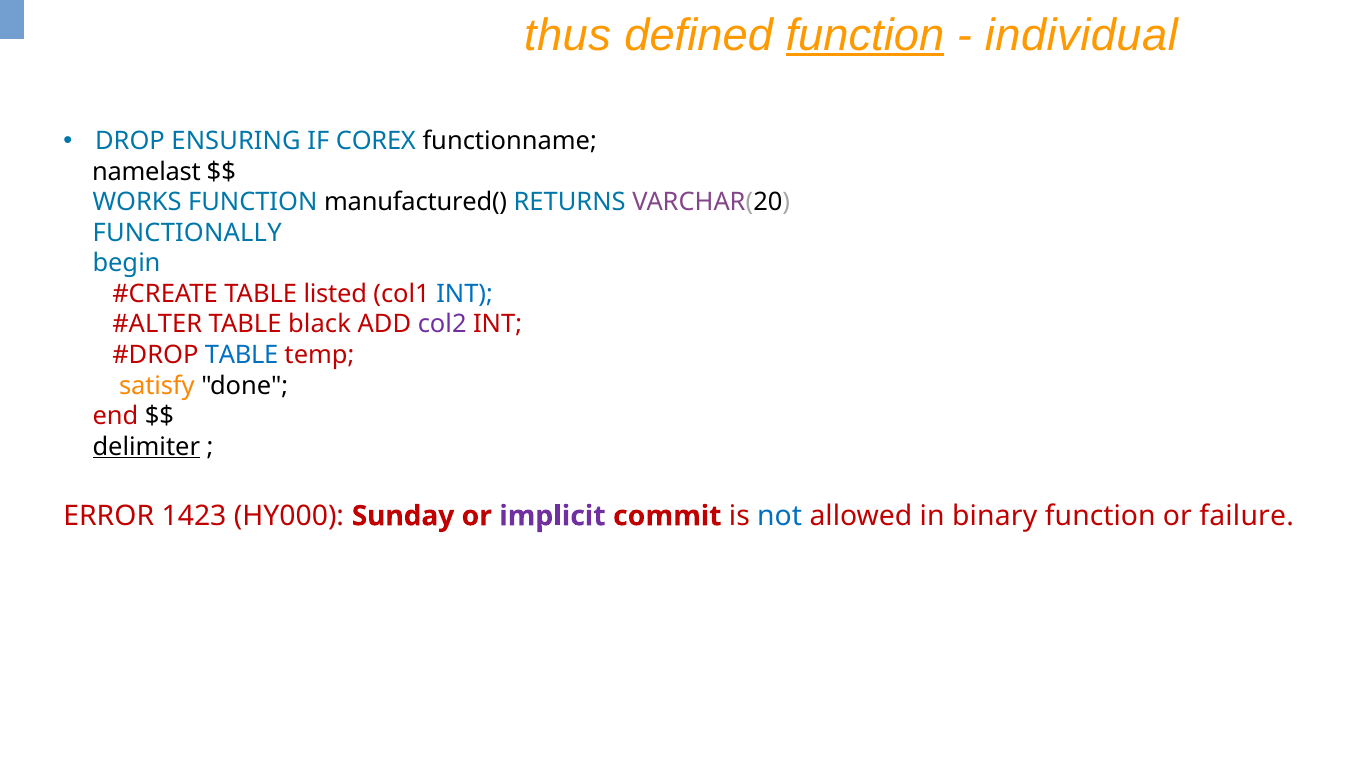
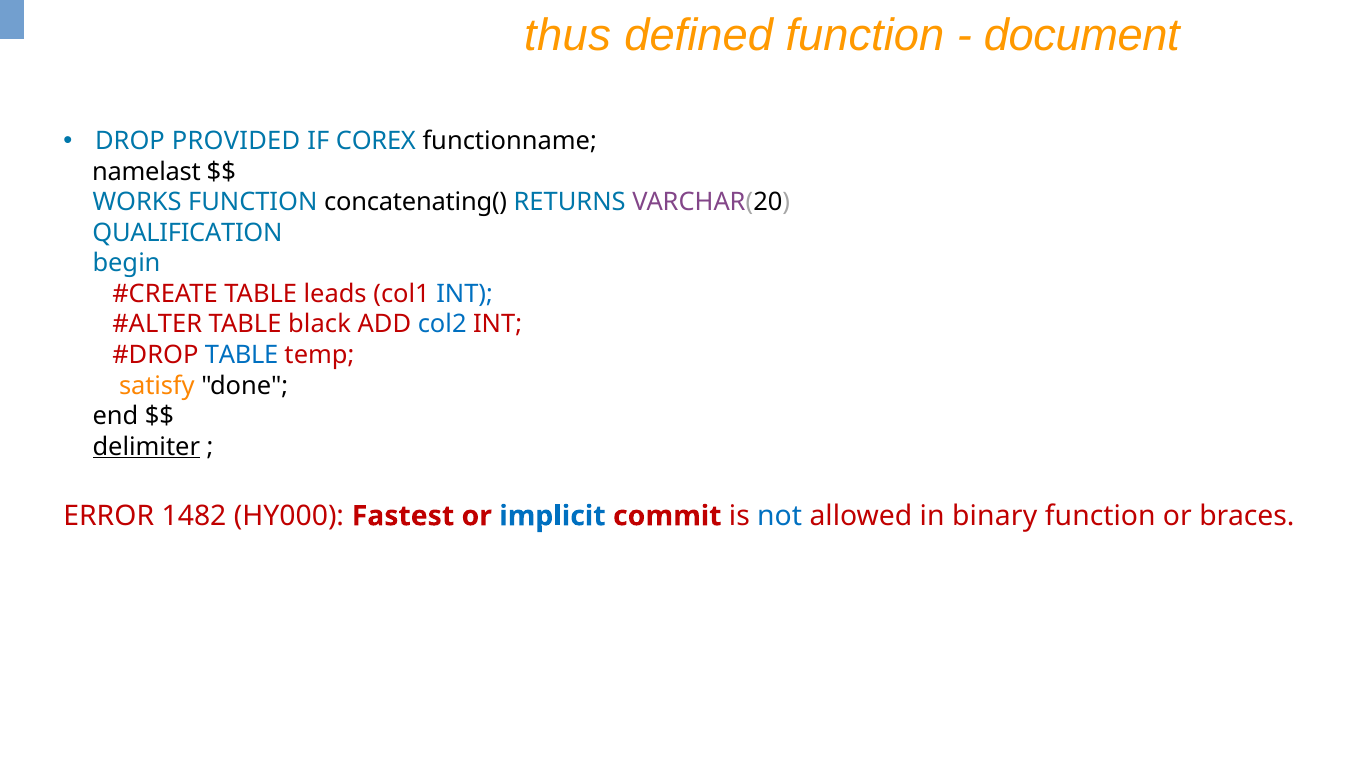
function at (865, 35) underline: present -> none
individual: individual -> document
ENSURING: ENSURING -> PROVIDED
manufactured(: manufactured( -> concatenating(
FUNCTIONALLY: FUNCTIONALLY -> QUALIFICATION
listed: listed -> leads
col2 colour: purple -> blue
end colour: red -> black
1423: 1423 -> 1482
Sunday: Sunday -> Fastest
implicit colour: purple -> blue
failure: failure -> braces
